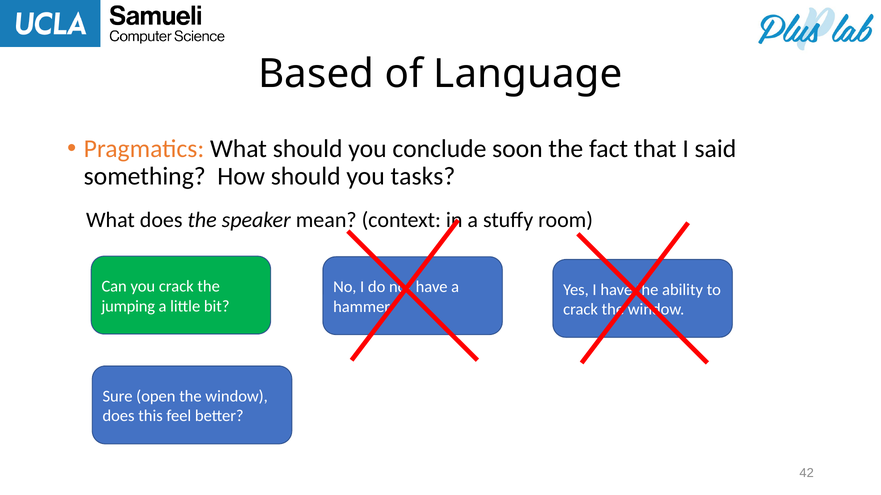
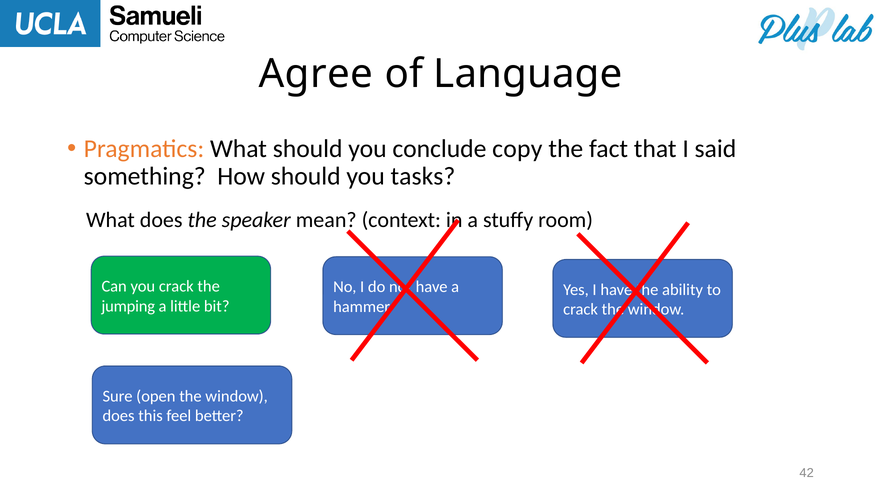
Based: Based -> Agree
soon: soon -> copy
